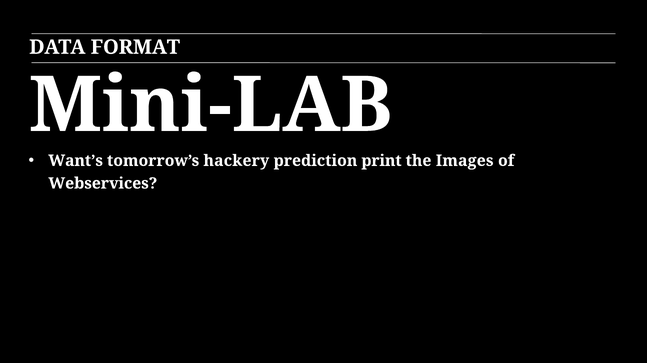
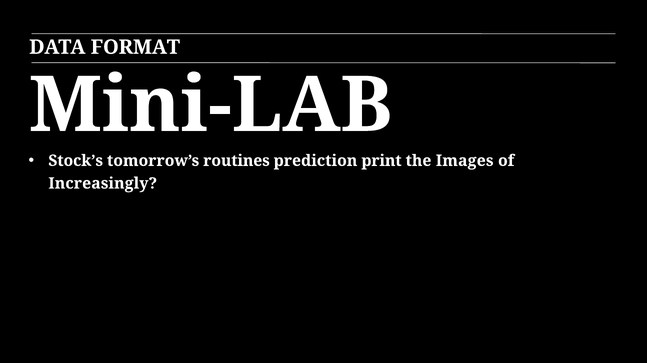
Want’s: Want’s -> Stock’s
hackery: hackery -> routines
Webservices: Webservices -> Increasingly
